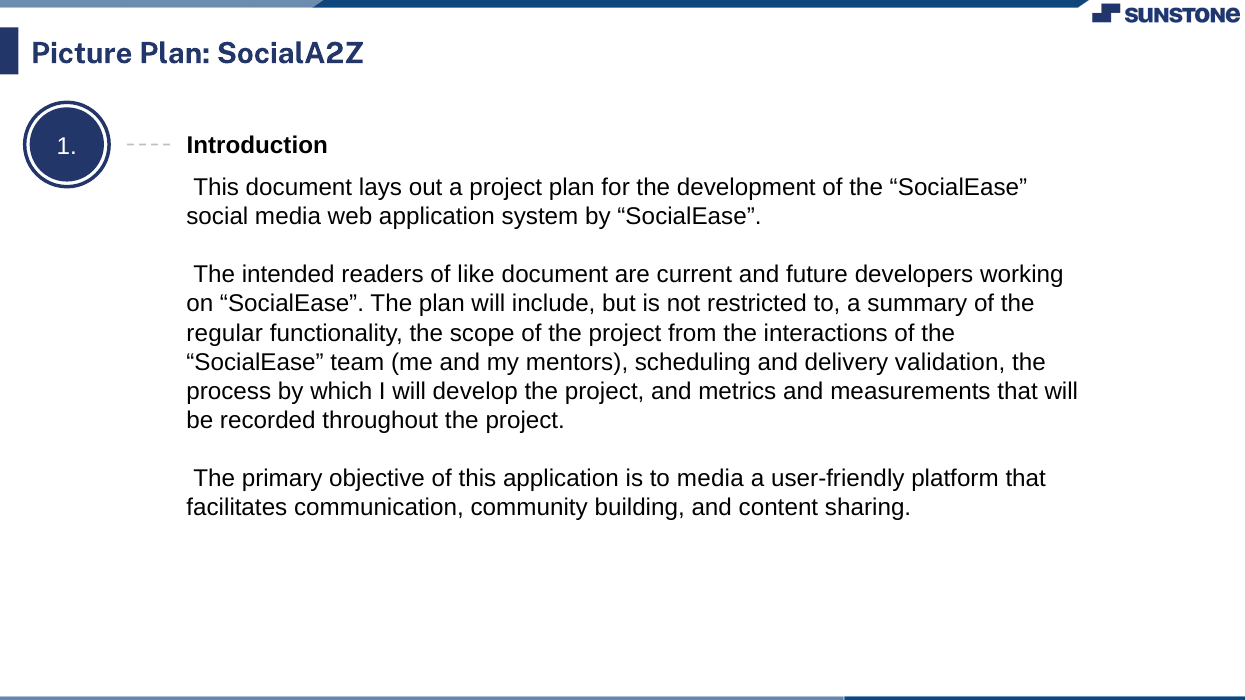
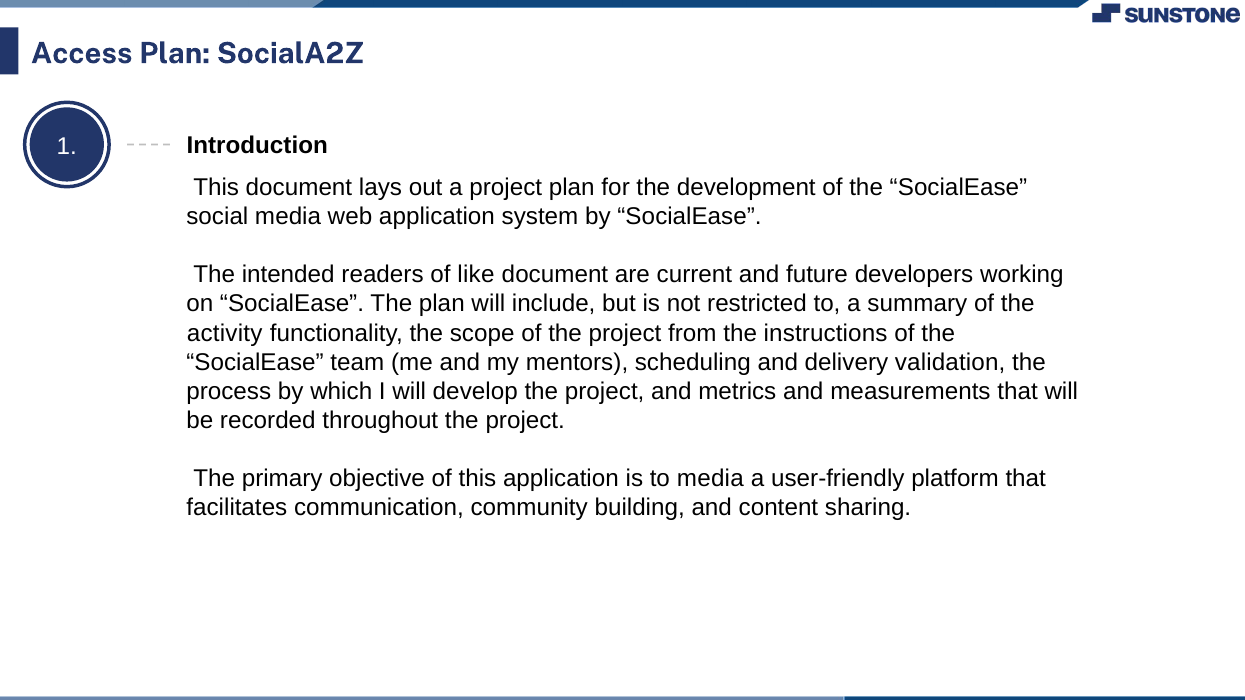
Picture: Picture -> Access
regular: regular -> activity
interactions: interactions -> instructions
